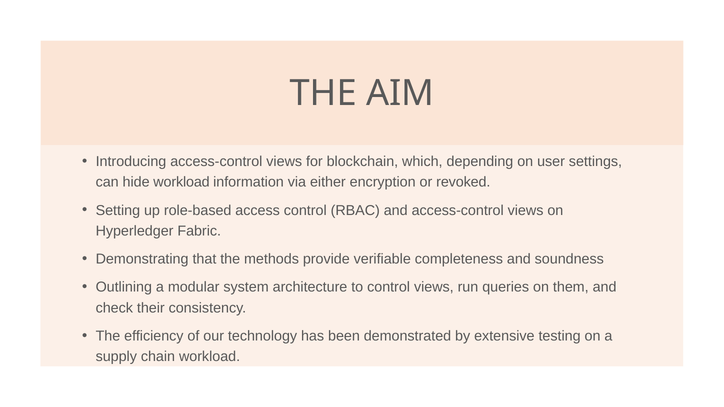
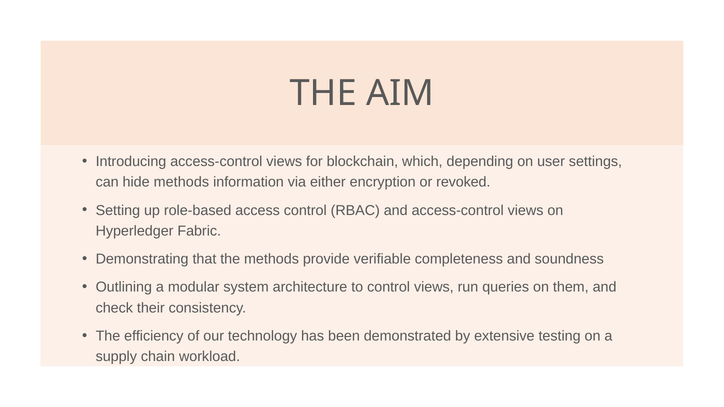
hide workload: workload -> methods
